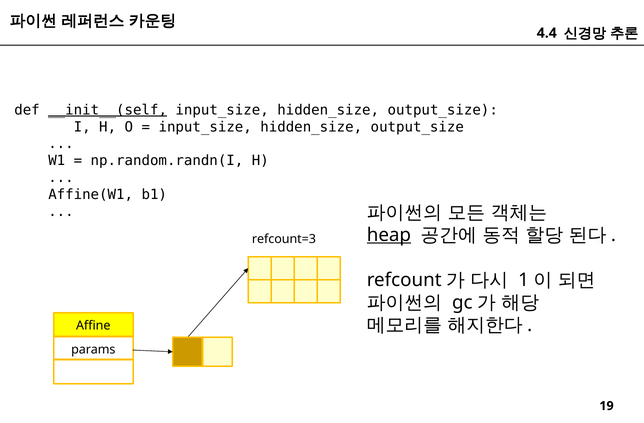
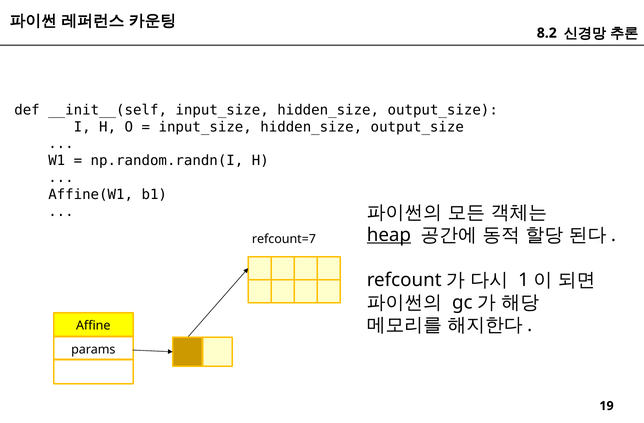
4.4: 4.4 -> 8.2
__init__(self underline: present -> none
refcount=3: refcount=3 -> refcount=7
